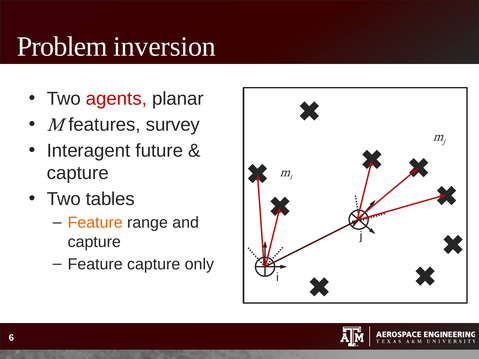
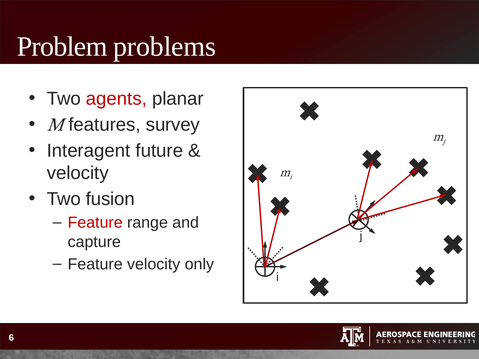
inversion: inversion -> problems
capture at (78, 173): capture -> velocity
tables: tables -> fusion
Feature at (95, 223) colour: orange -> red
Feature capture: capture -> velocity
